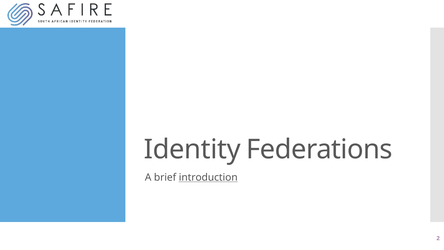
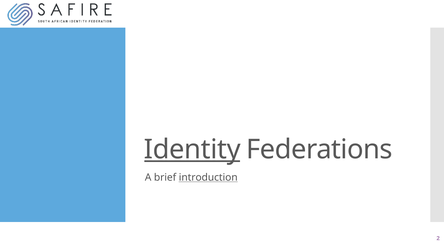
Identity underline: none -> present
